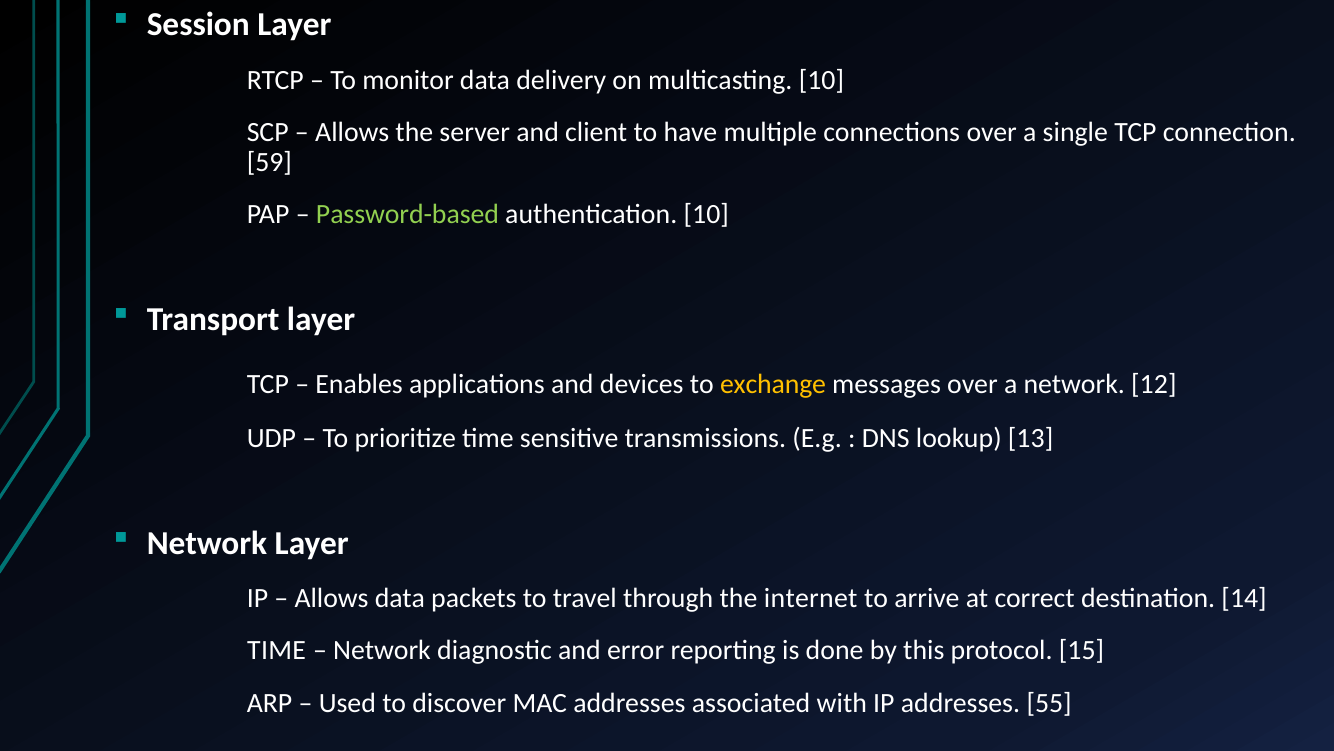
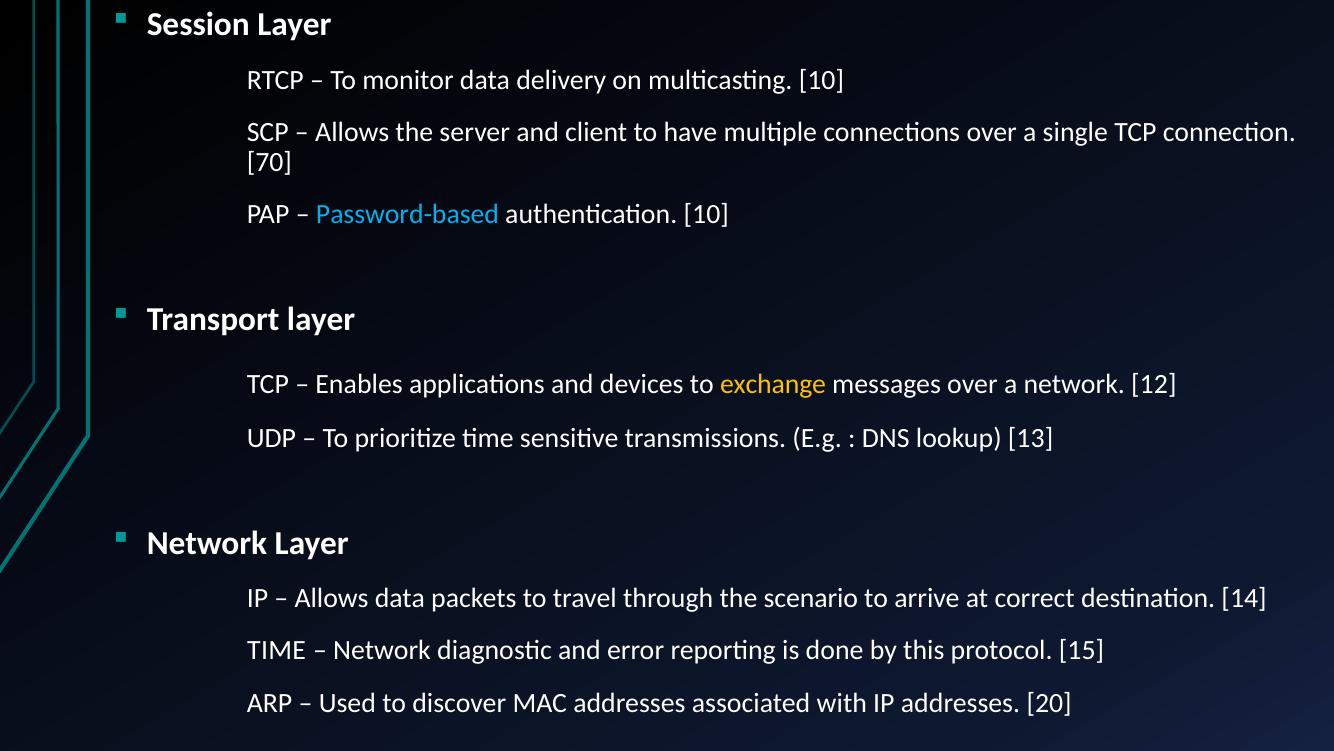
59: 59 -> 70
Password-based colour: light green -> light blue
internet: internet -> scenario
55: 55 -> 20
